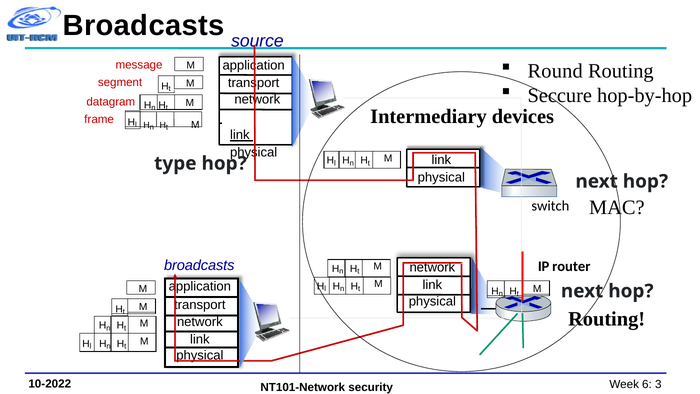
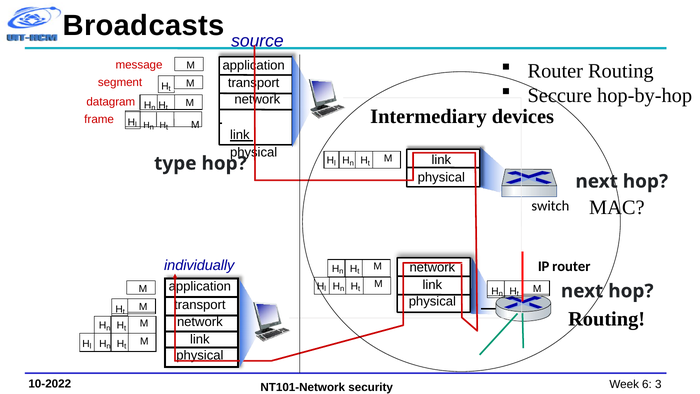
Round at (555, 71): Round -> Router
broadcasts at (199, 265): broadcasts -> individually
